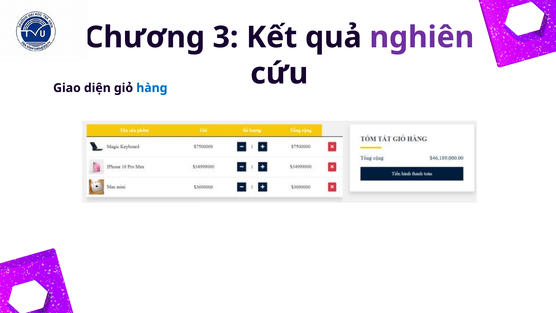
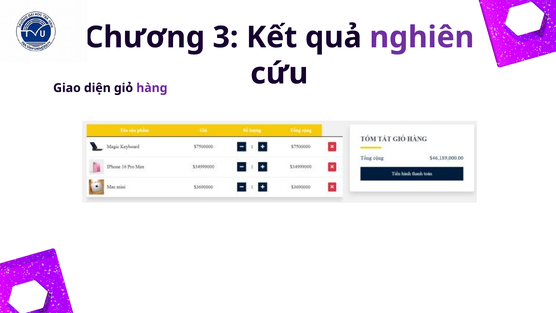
hàng colour: blue -> purple
